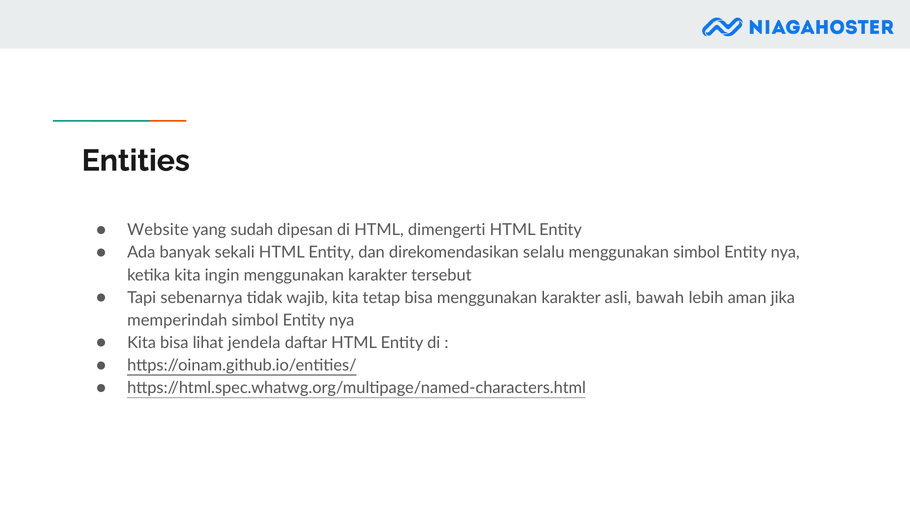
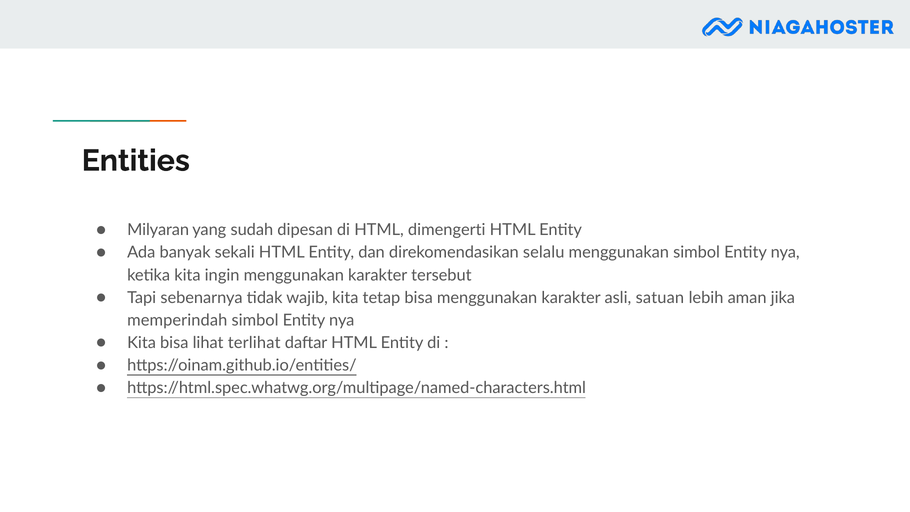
Website: Website -> Milyaran
bawah: bawah -> satuan
jendela: jendela -> terlihat
